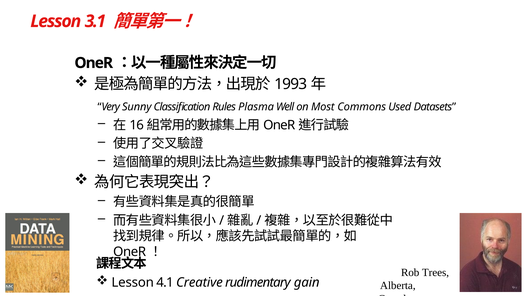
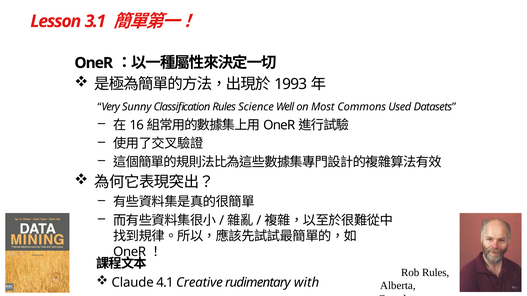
Plasma: Plasma -> Science
Rob Trees: Trees -> Rules
Lesson at (133, 283): Lesson -> Claude
gain: gain -> with
